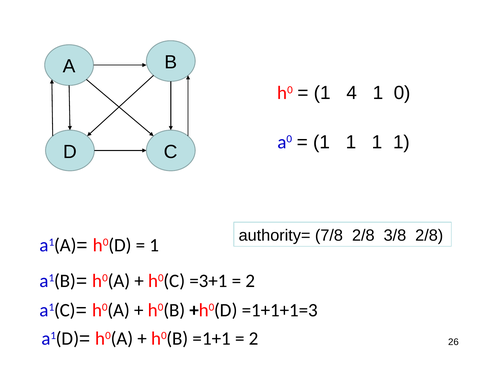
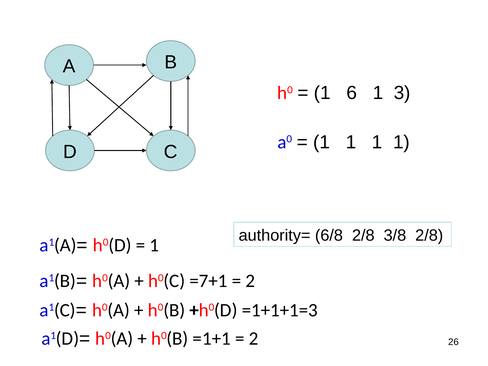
4: 4 -> 6
0: 0 -> 3
7/8: 7/8 -> 6/8
=3+1: =3+1 -> =7+1
